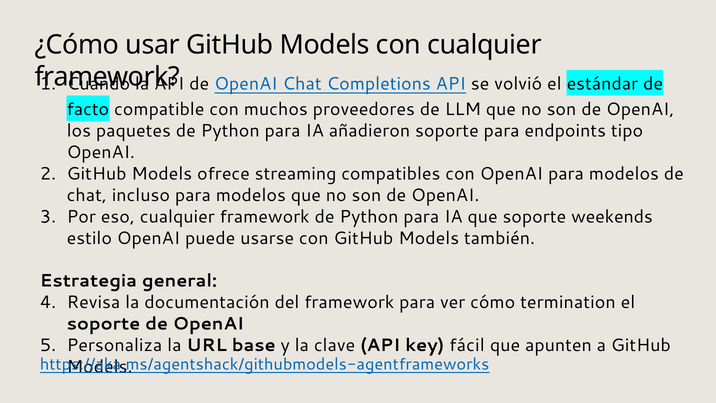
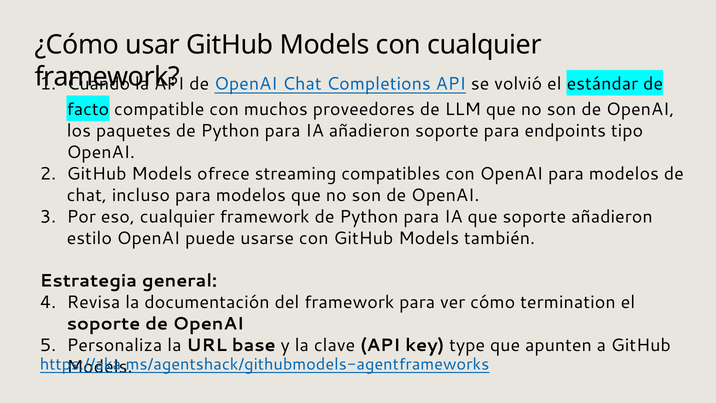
soporte weekends: weekends -> añadieron
fácil: fácil -> type
